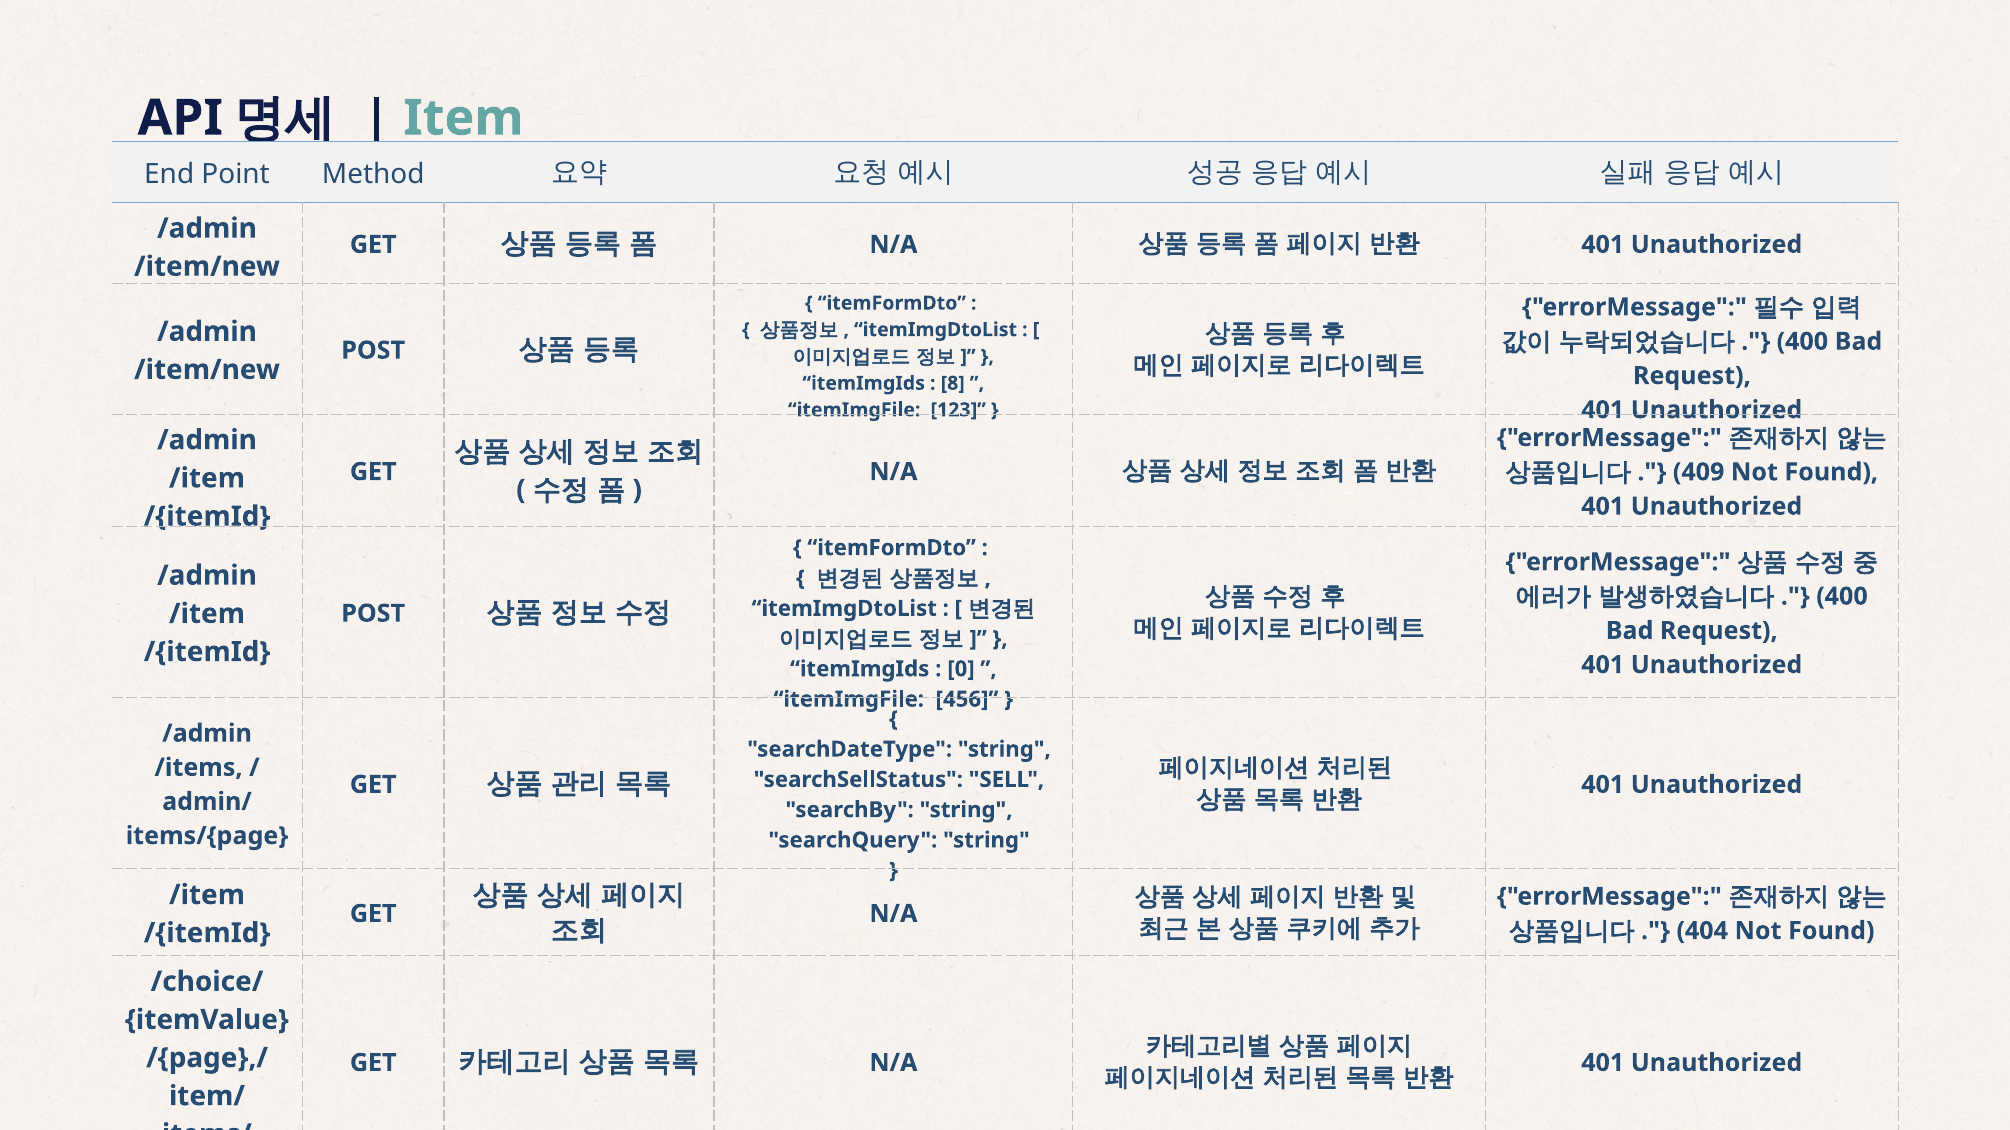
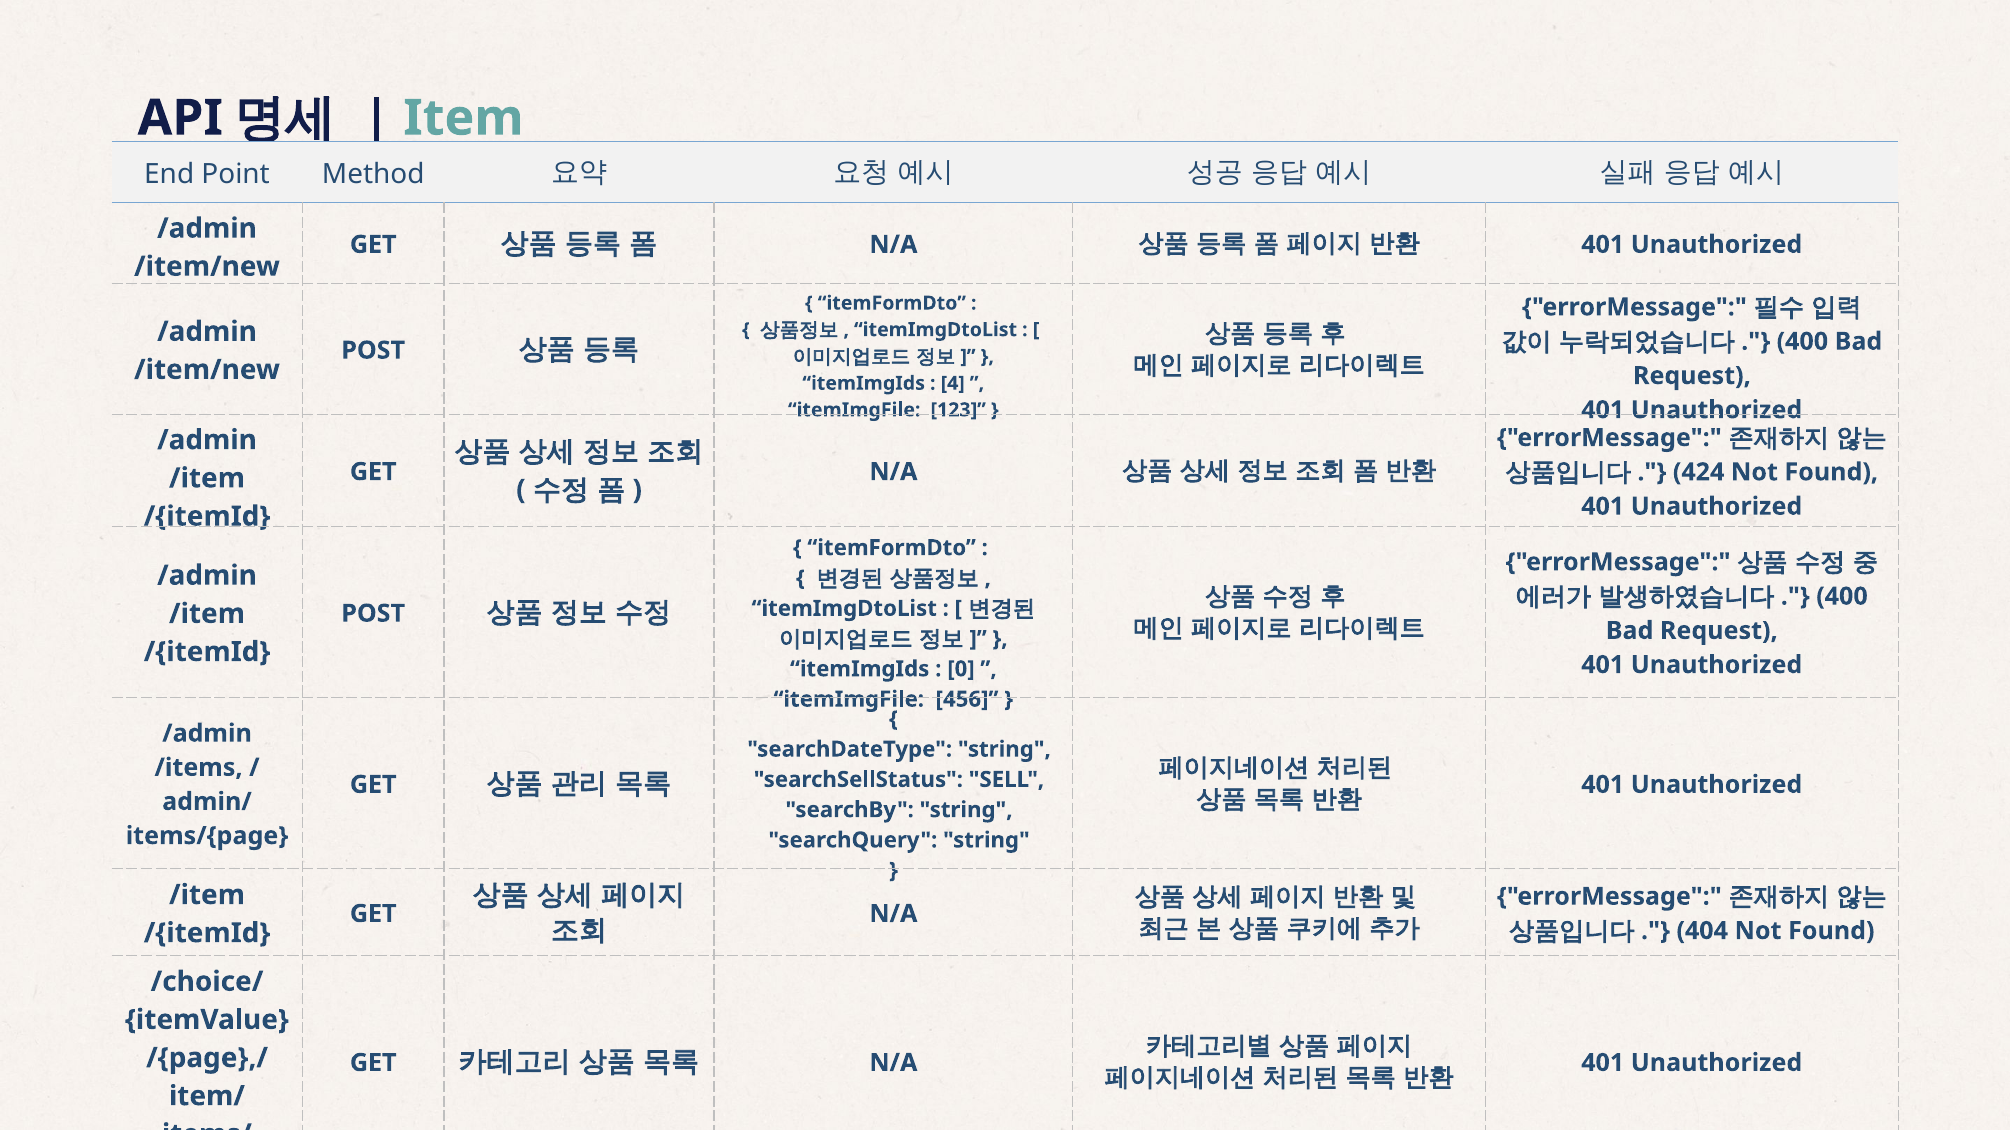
8: 8 -> 4
409: 409 -> 424
